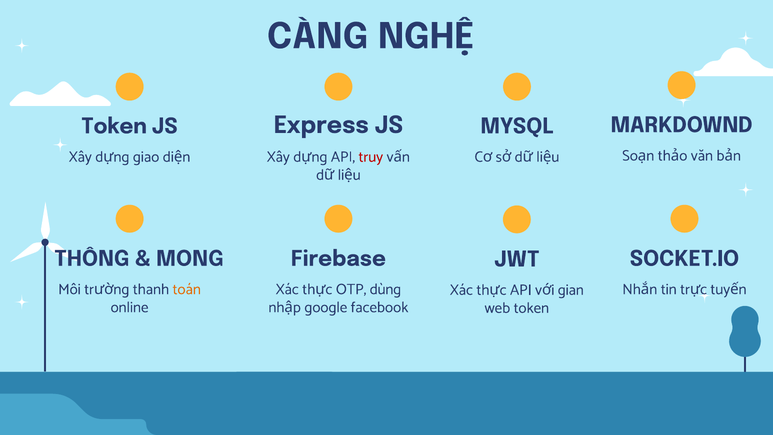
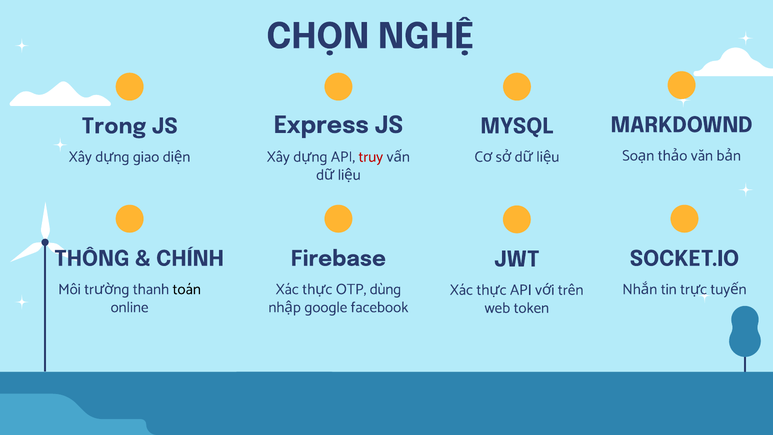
CÀNG: CÀNG -> CHỌN
Token at (114, 126): Token -> Trong
MONG: MONG -> CHÍNH
toán colour: orange -> black
gian: gian -> trên
